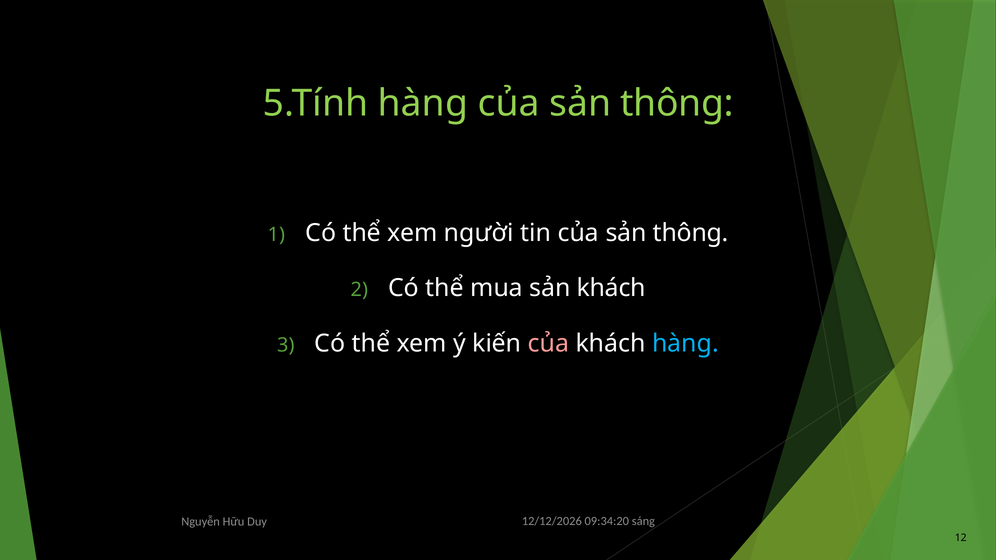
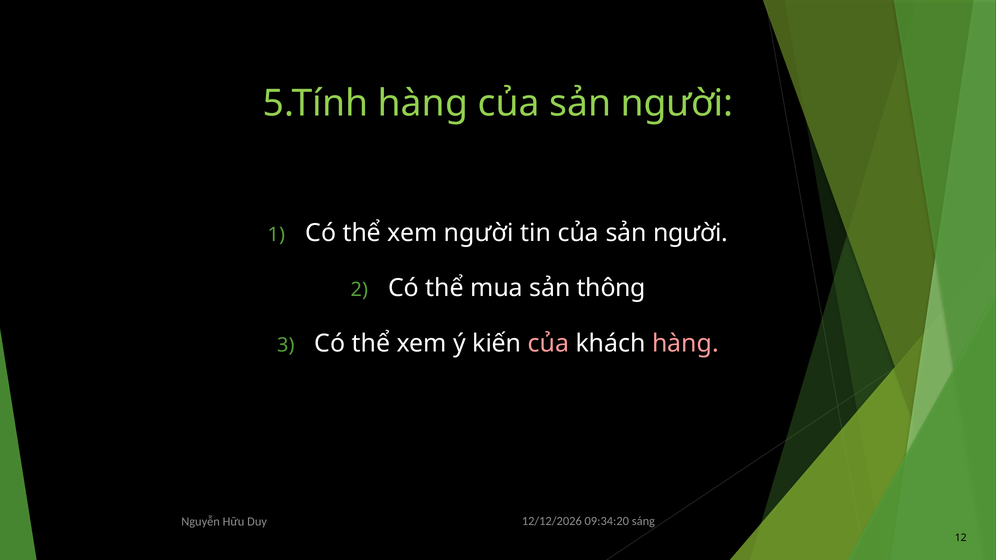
thông at (677, 104): thông -> người
tin của sản thông: thông -> người
sản khách: khách -> thông
hàng at (685, 343) colour: light blue -> pink
